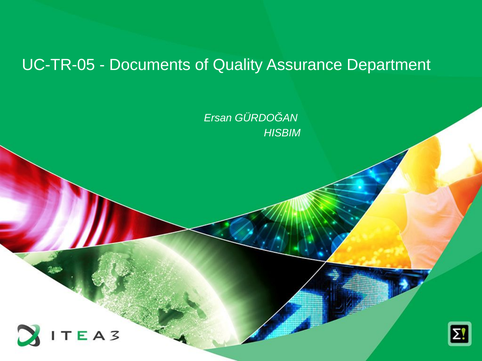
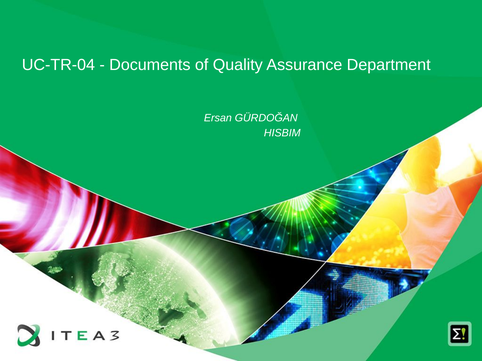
UC-TR-05: UC-TR-05 -> UC-TR-04
